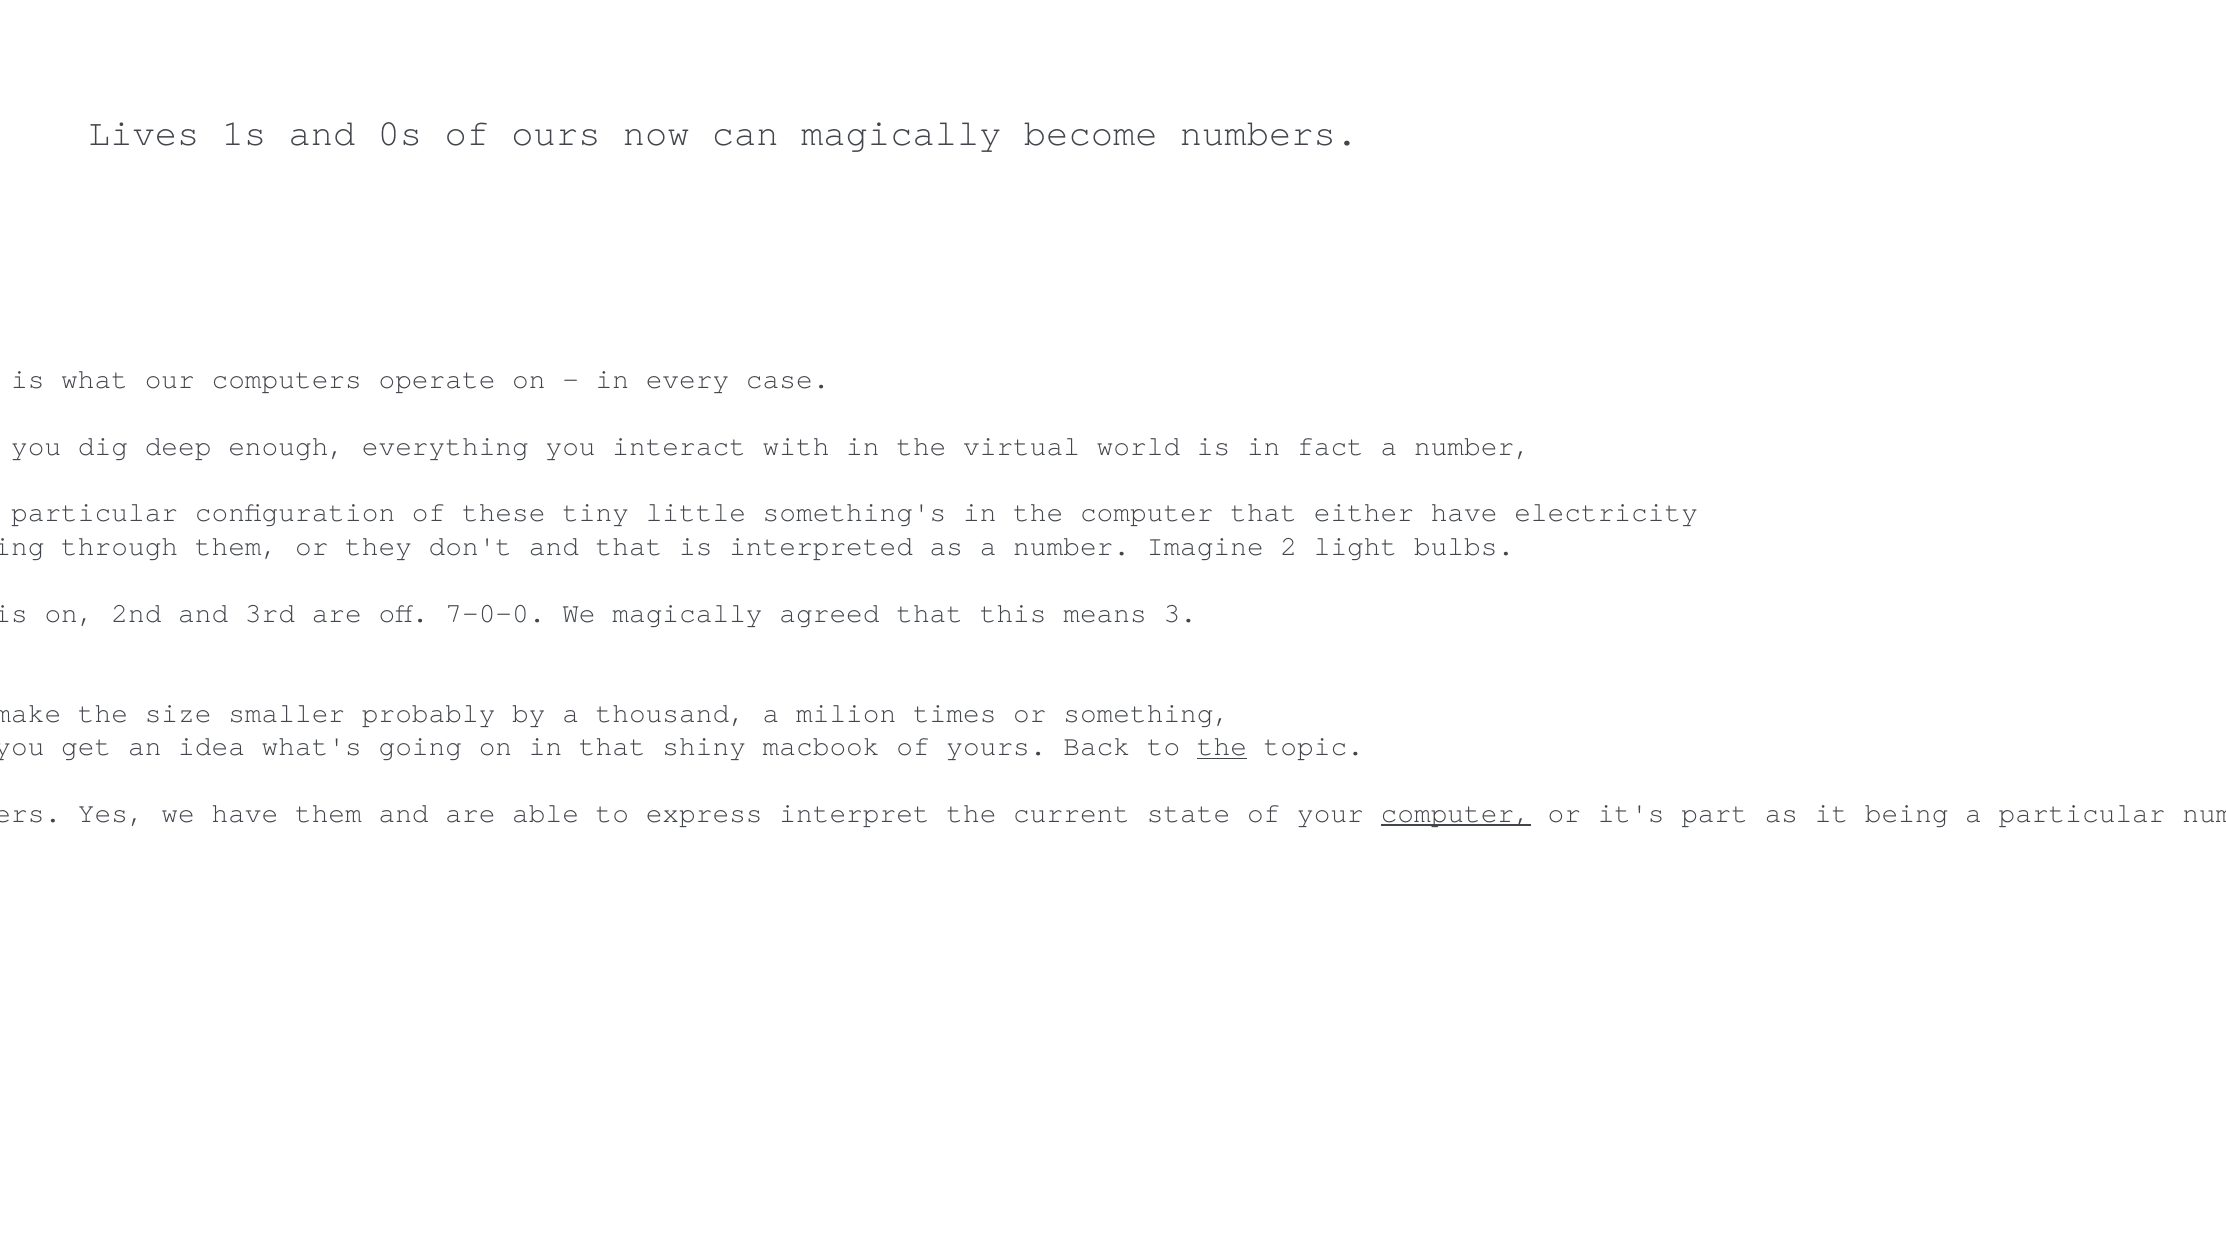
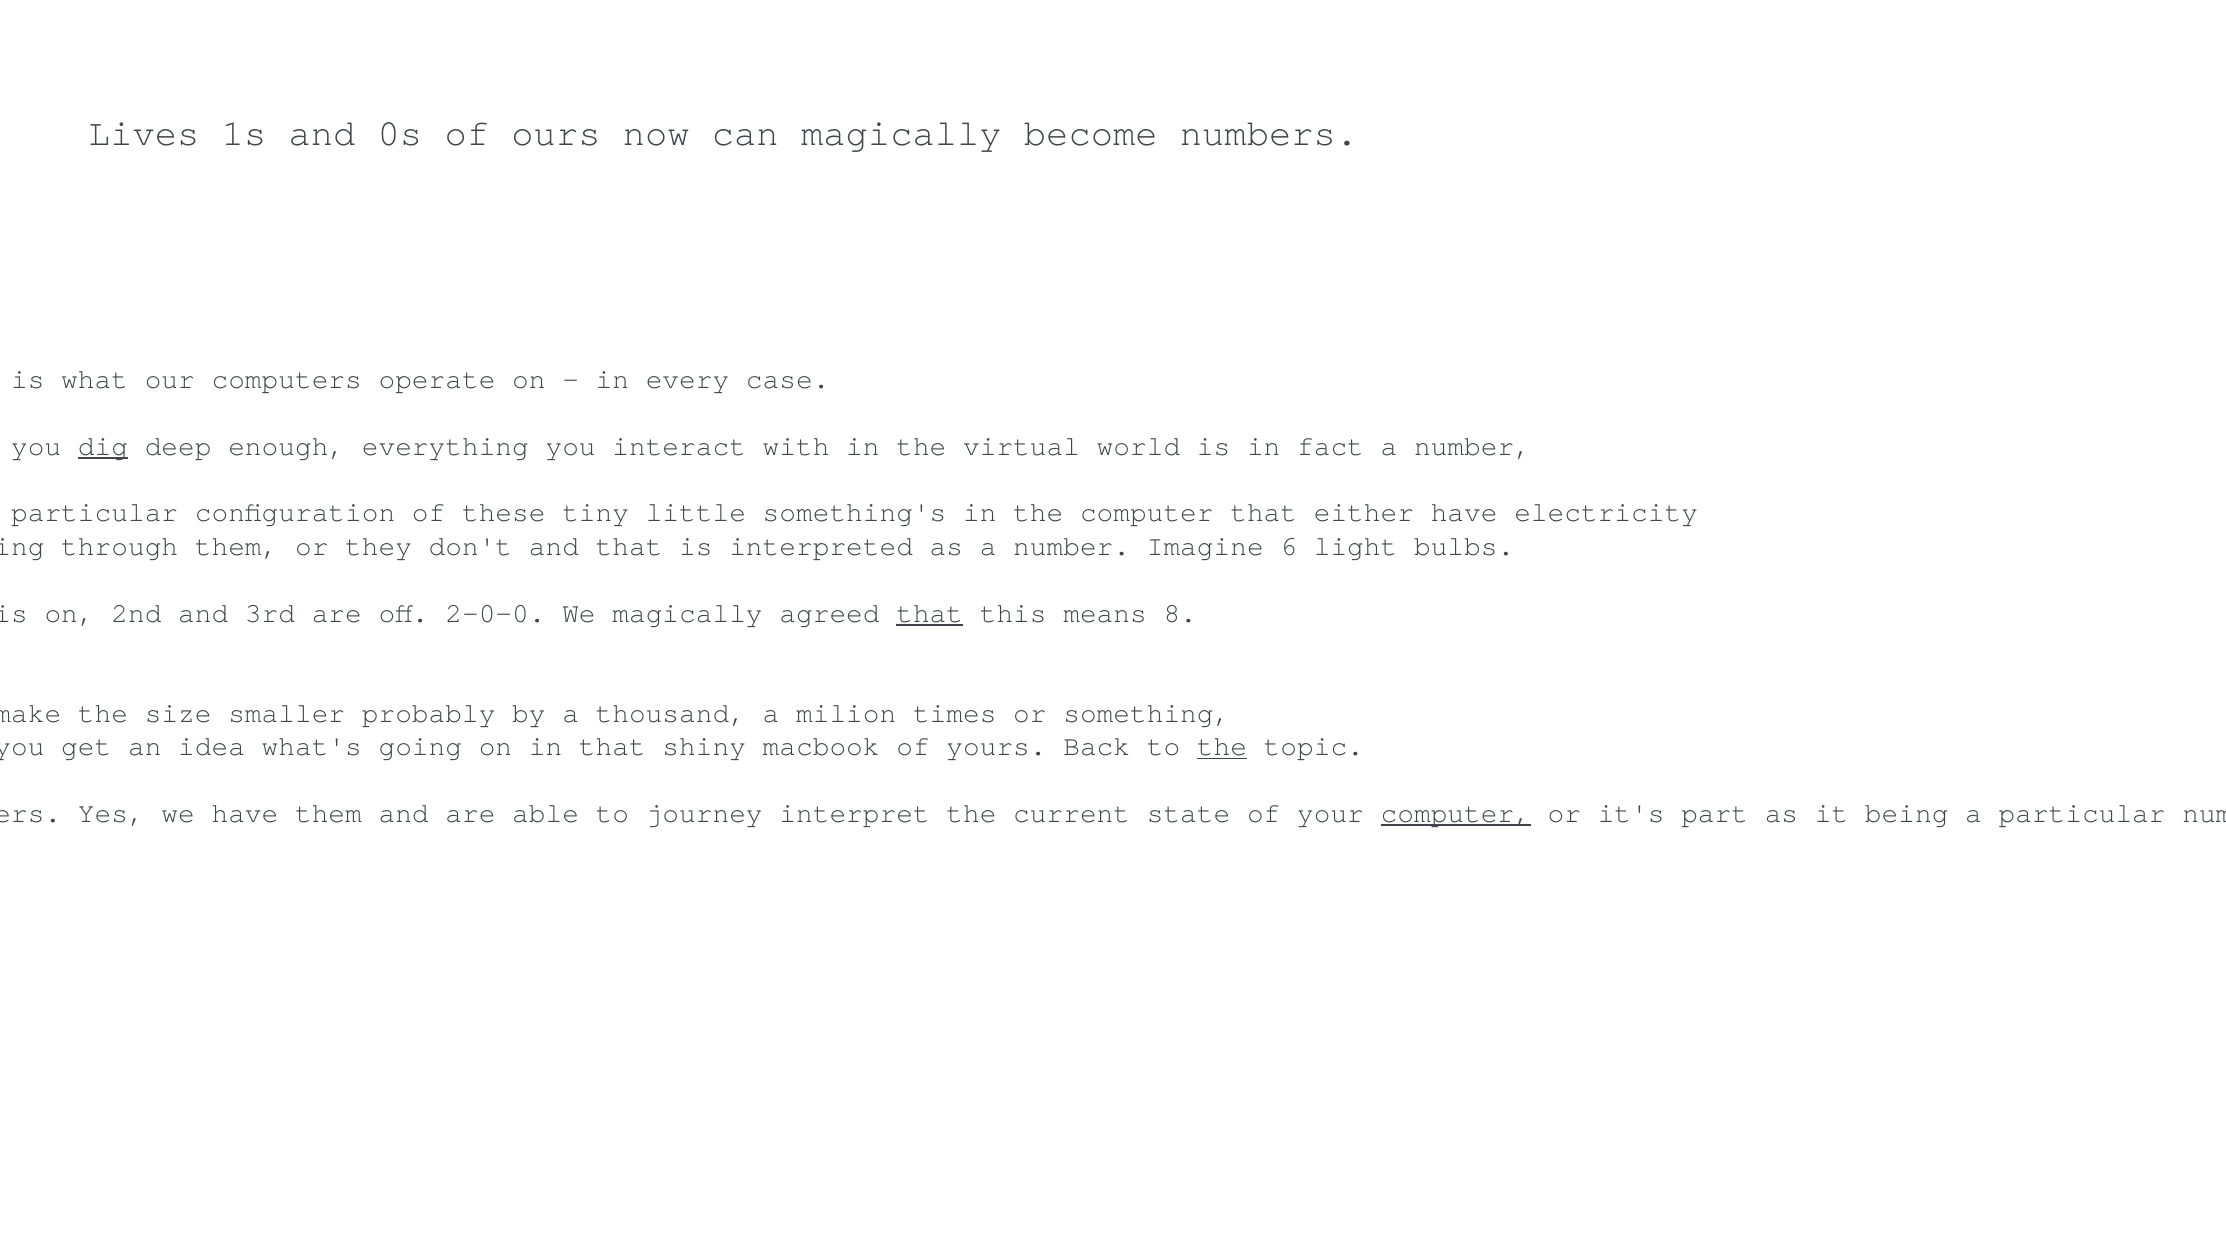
dig underline: none -> present
2: 2 -> 6
7-0-0: 7-0-0 -> 2-0-0
that at (930, 613) underline: none -> present
3: 3 -> 8
express: express -> journey
